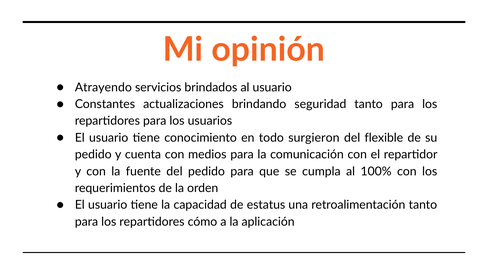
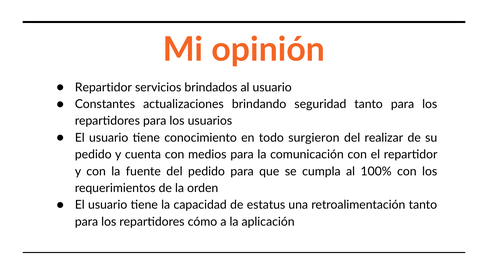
Atrayendo at (103, 88): Atrayendo -> Repartidor
flexible: flexible -> realizar
